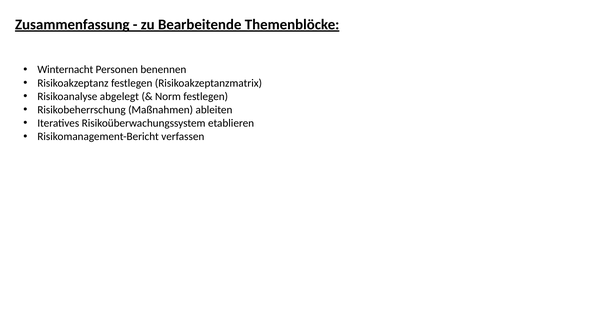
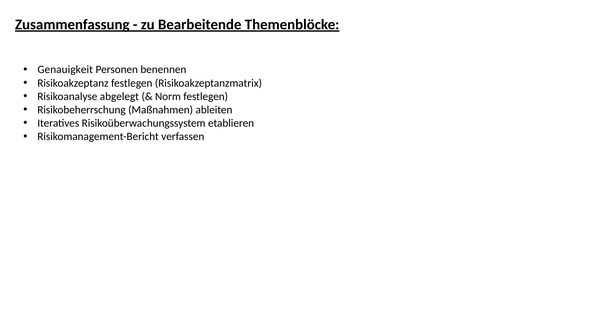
Winternacht: Winternacht -> Genauigkeit
